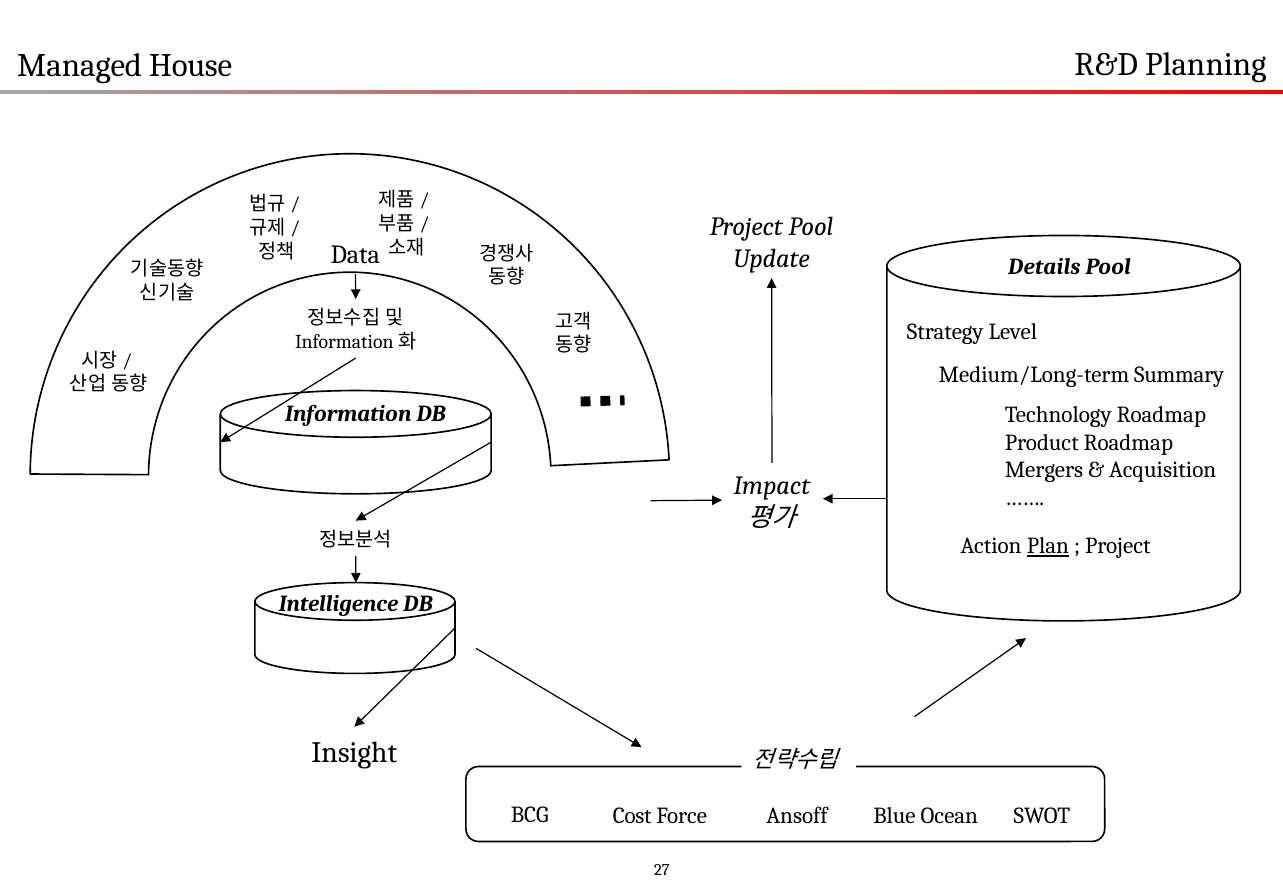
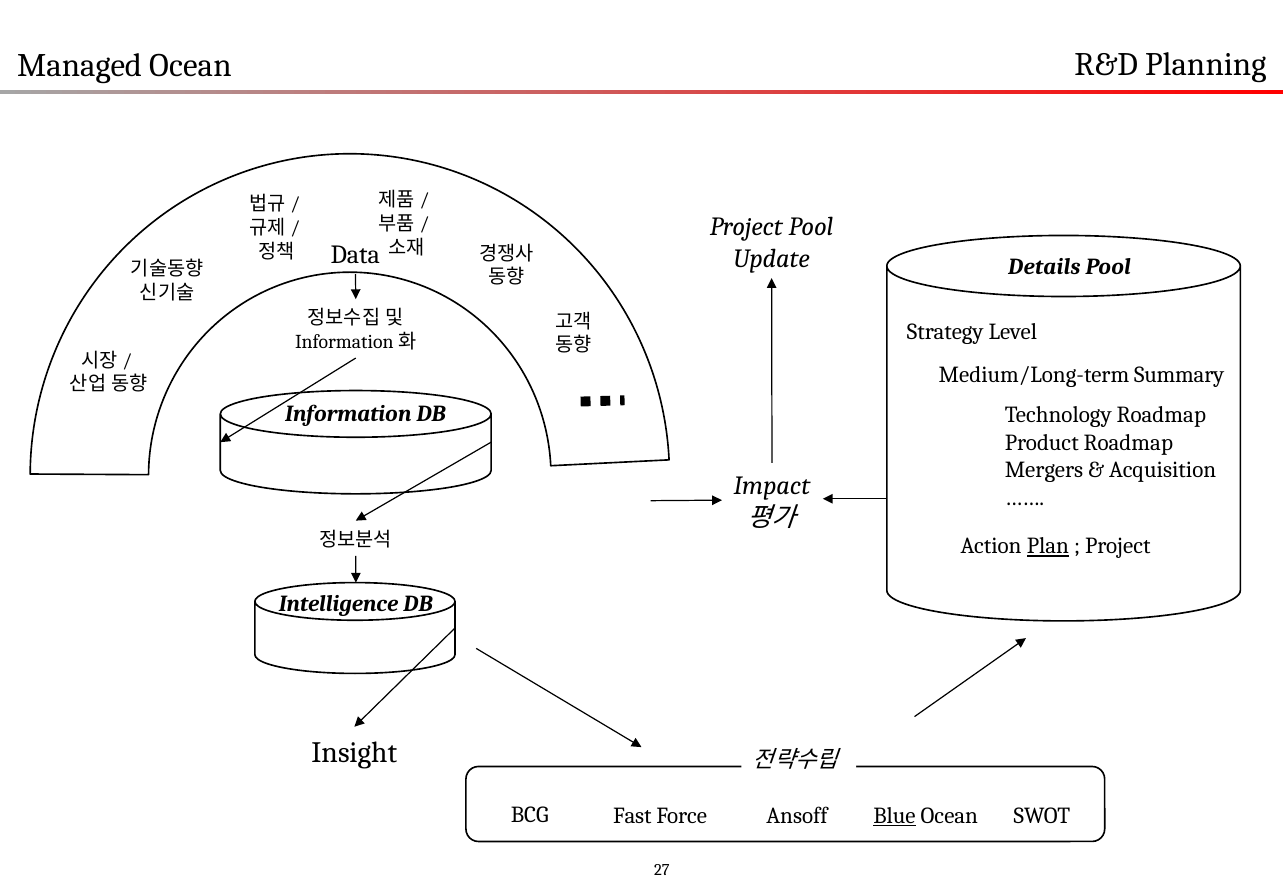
Managed House: House -> Ocean
Cost: Cost -> Fast
Blue underline: none -> present
